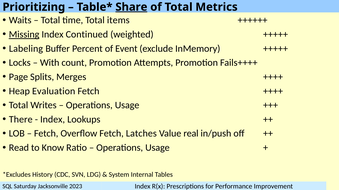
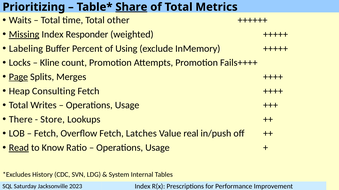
items: items -> other
Continued: Continued -> Responder
Event: Event -> Using
With: With -> Kline
Page underline: none -> present
Evaluation: Evaluation -> Consulting
Index at (53, 120): Index -> Store
Read underline: none -> present
